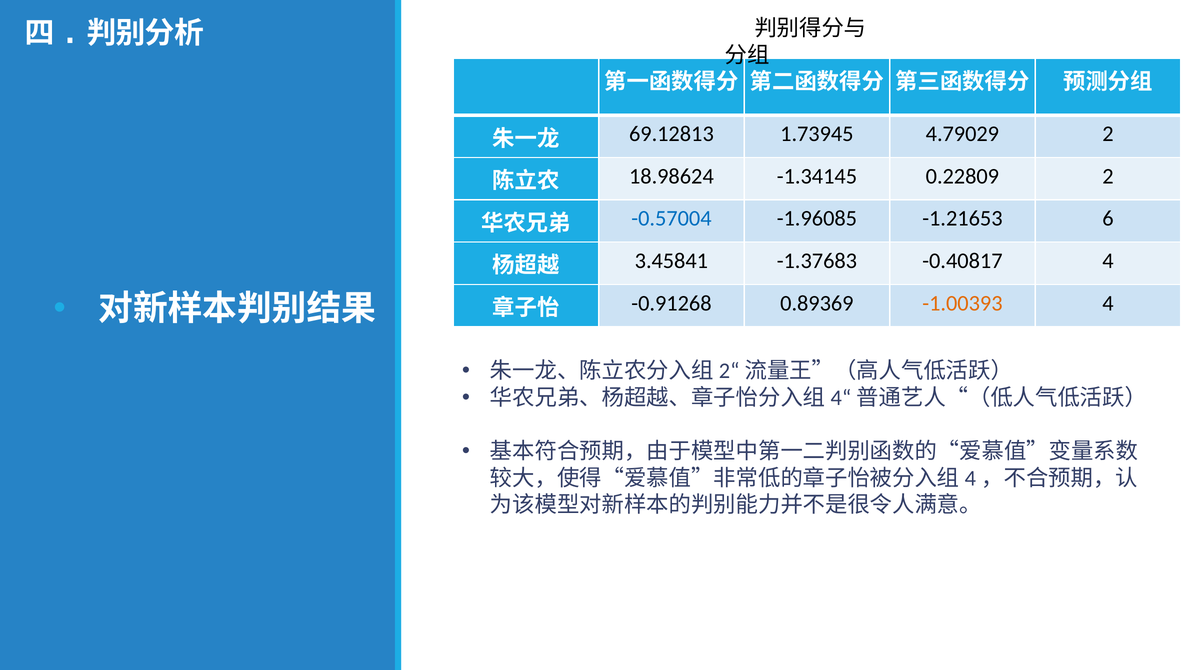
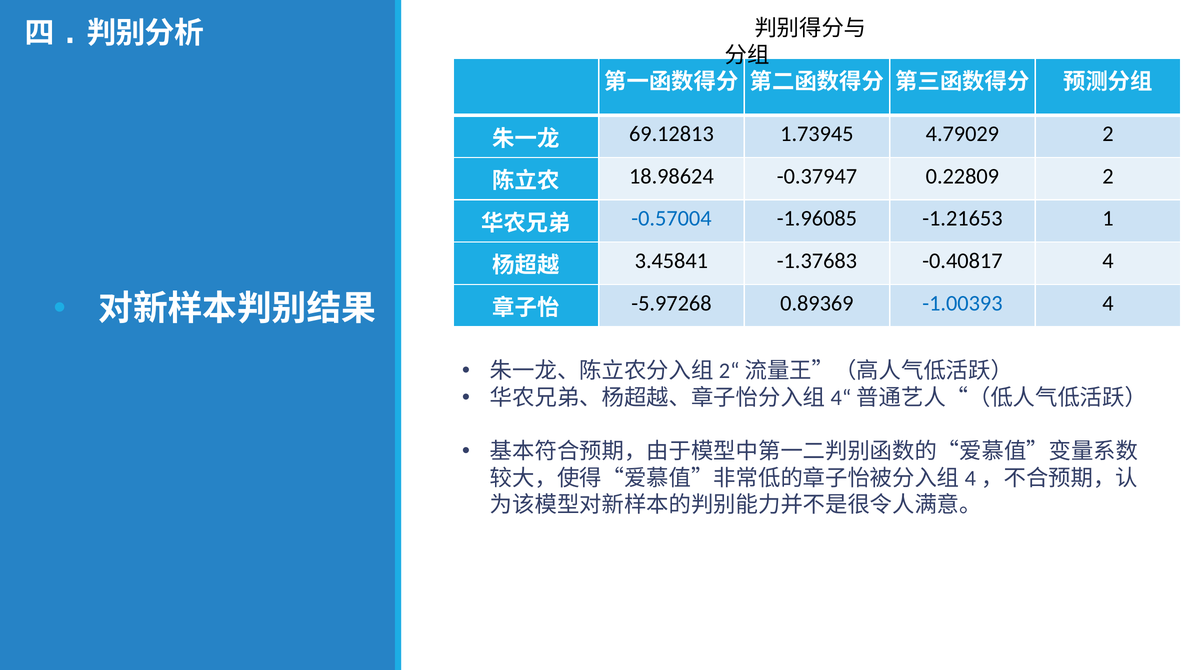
-1.34145: -1.34145 -> -0.37947
6: 6 -> 1
-0.91268: -0.91268 -> -5.97268
-1.00393 colour: orange -> blue
